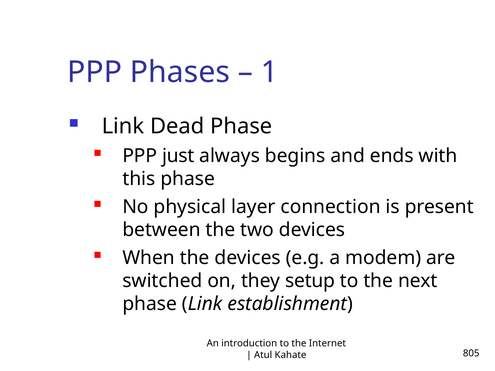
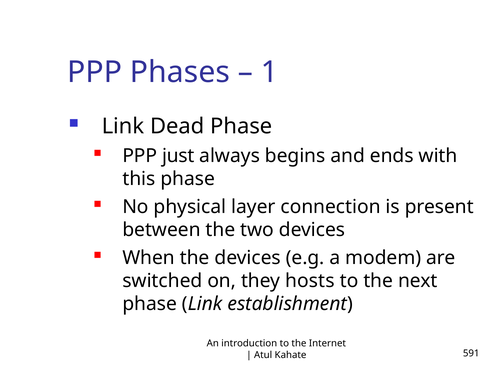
setup: setup -> hosts
805: 805 -> 591
